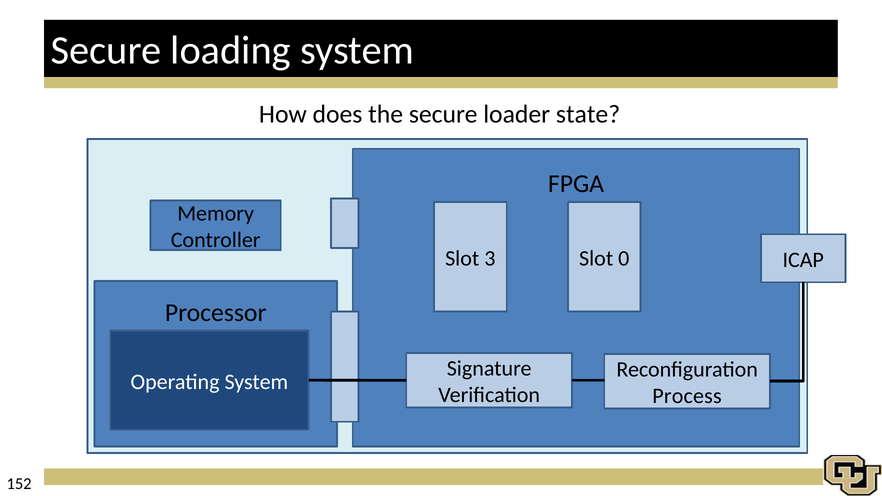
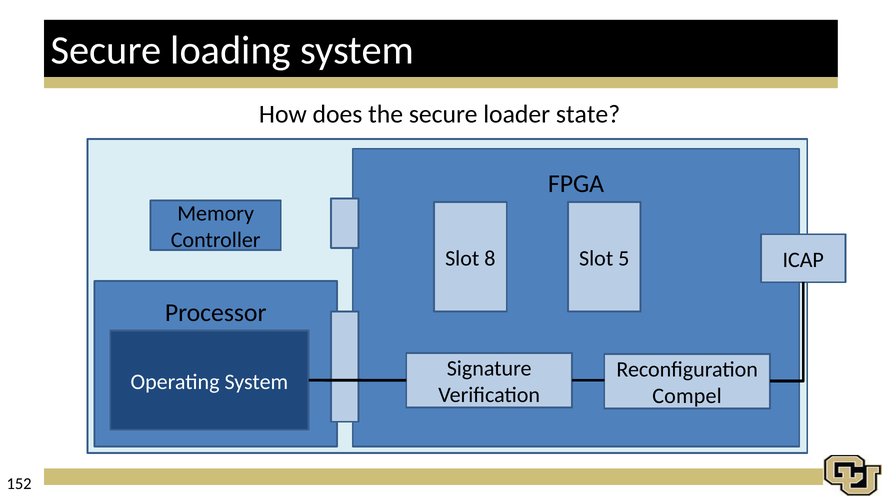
3: 3 -> 8
0: 0 -> 5
Process: Process -> Compel
